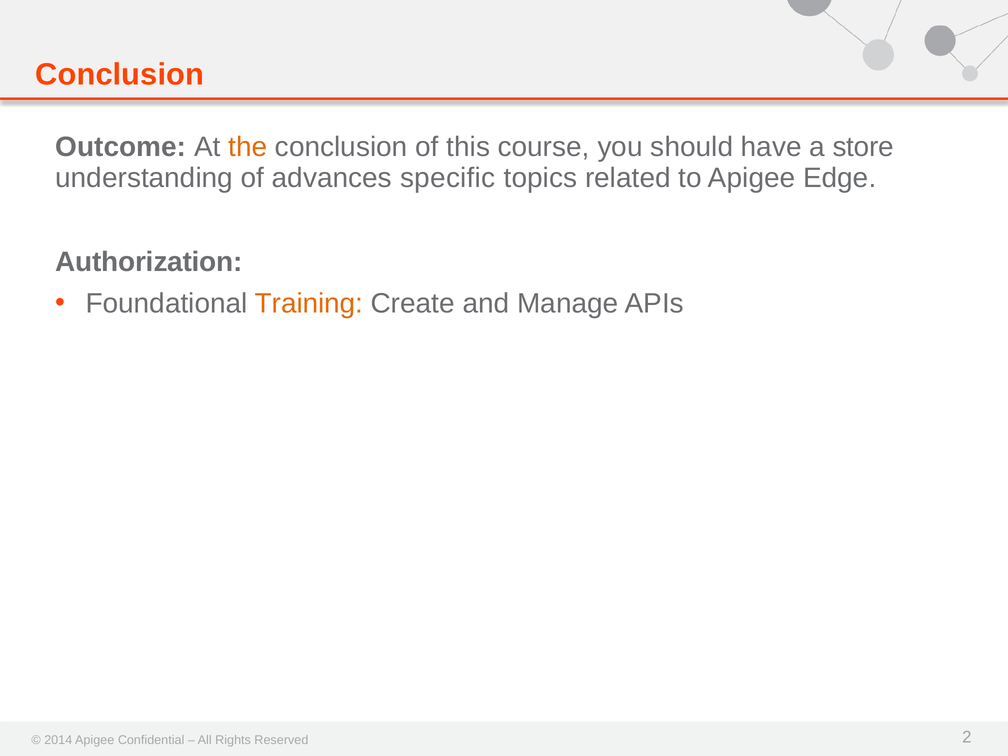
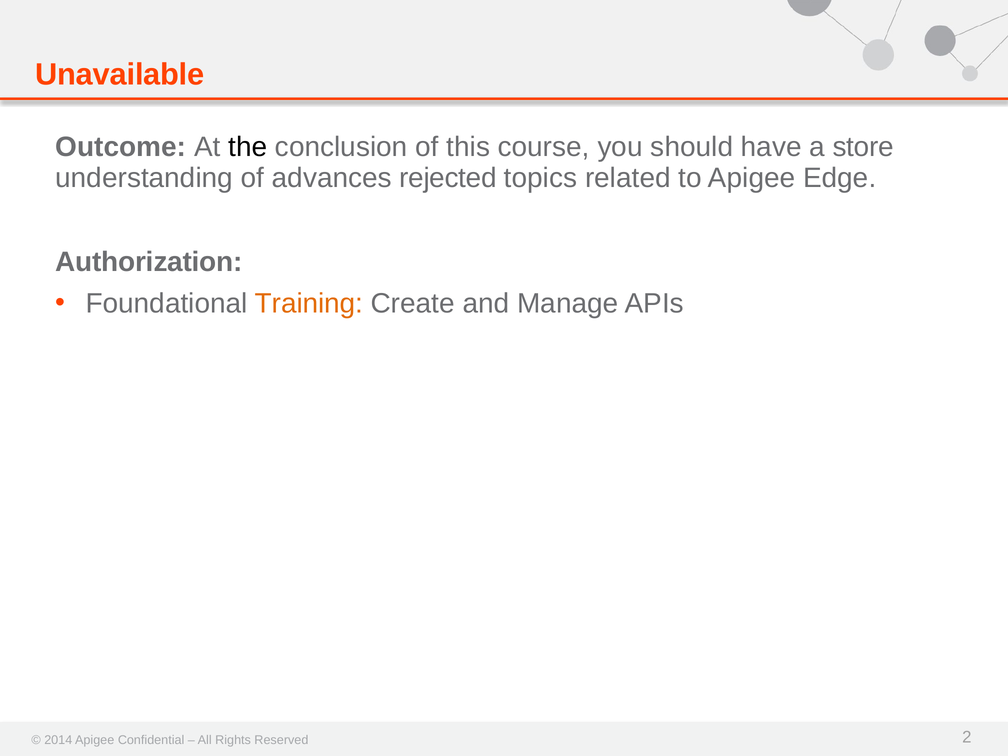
Conclusion at (120, 75): Conclusion -> Unavailable
the colour: orange -> black
specific: specific -> rejected
